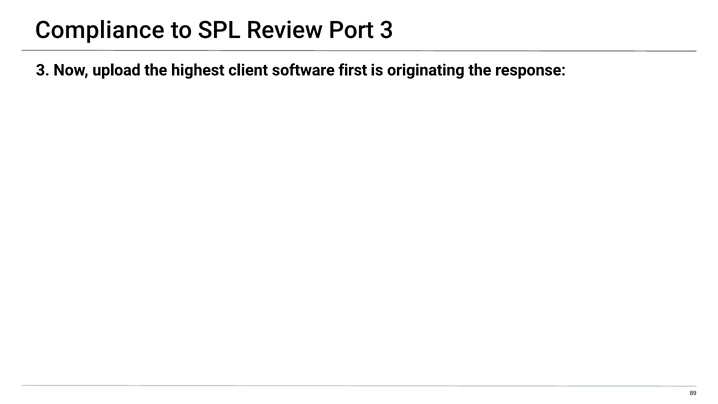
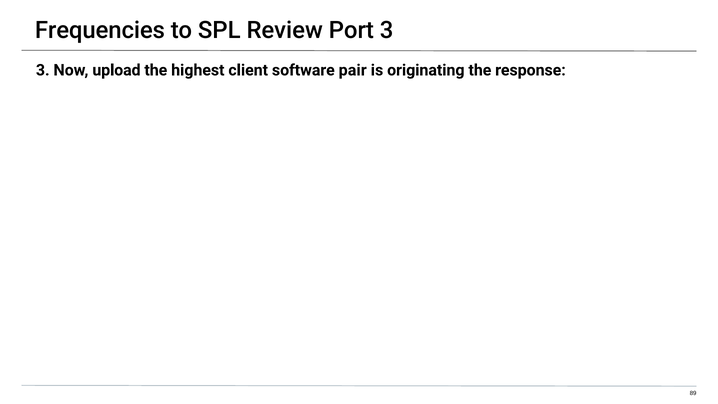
Compliance: Compliance -> Frequencies
first: first -> pair
